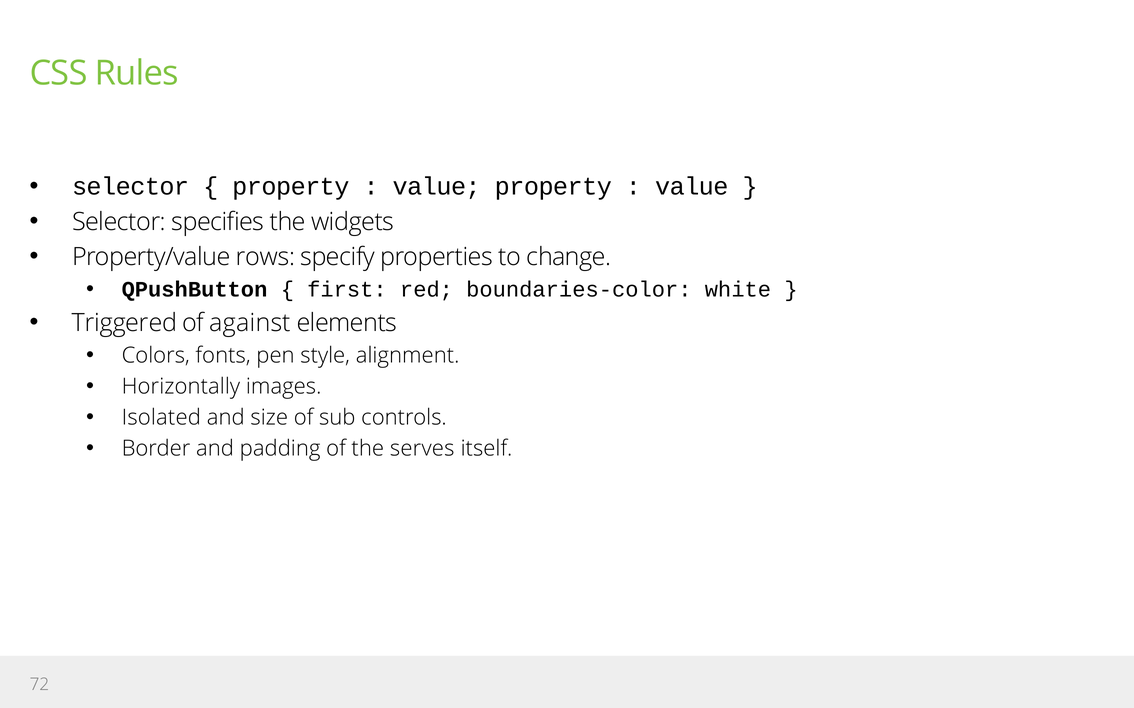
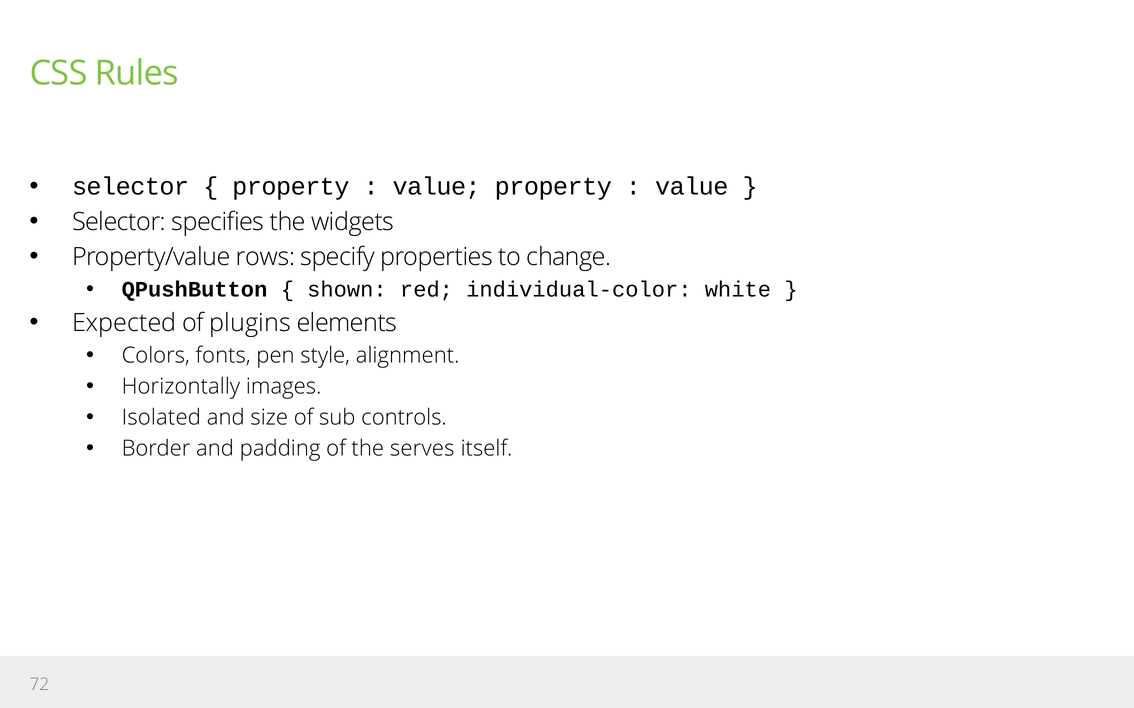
first: first -> shown
boundaries-color: boundaries-color -> individual-color
Triggered: Triggered -> Expected
against: against -> plugins
